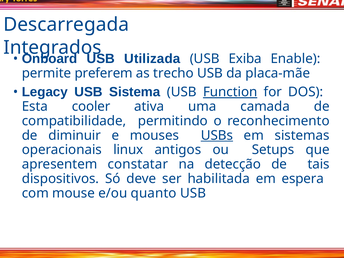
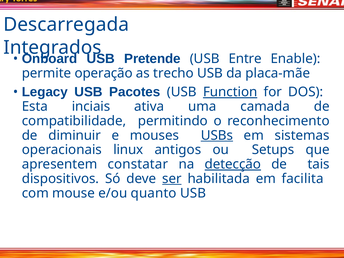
Utilizada: Utilizada -> Pretende
Exiba: Exiba -> Entre
preferem: preferem -> operação
Sistema: Sistema -> Pacotes
cooler: cooler -> inciais
detecção underline: none -> present
ser underline: none -> present
espera: espera -> facilita
